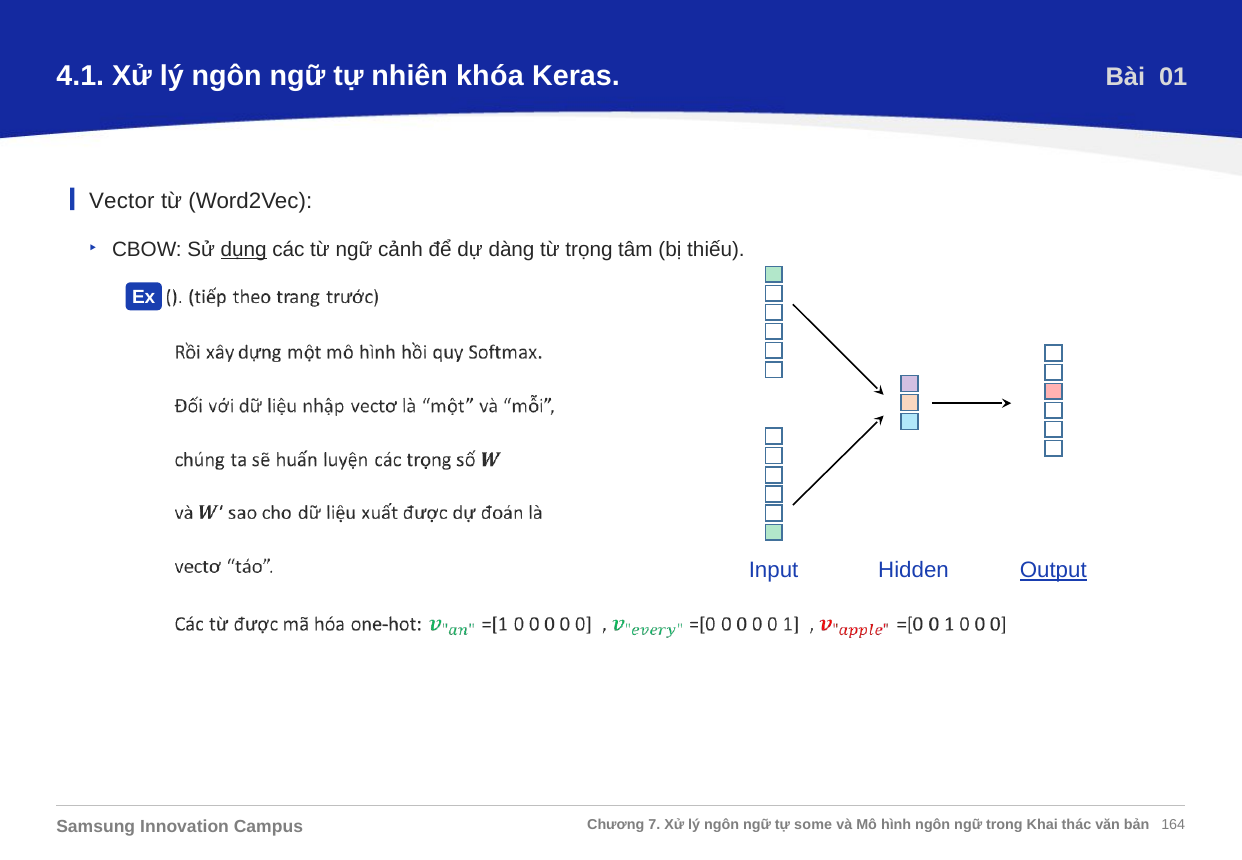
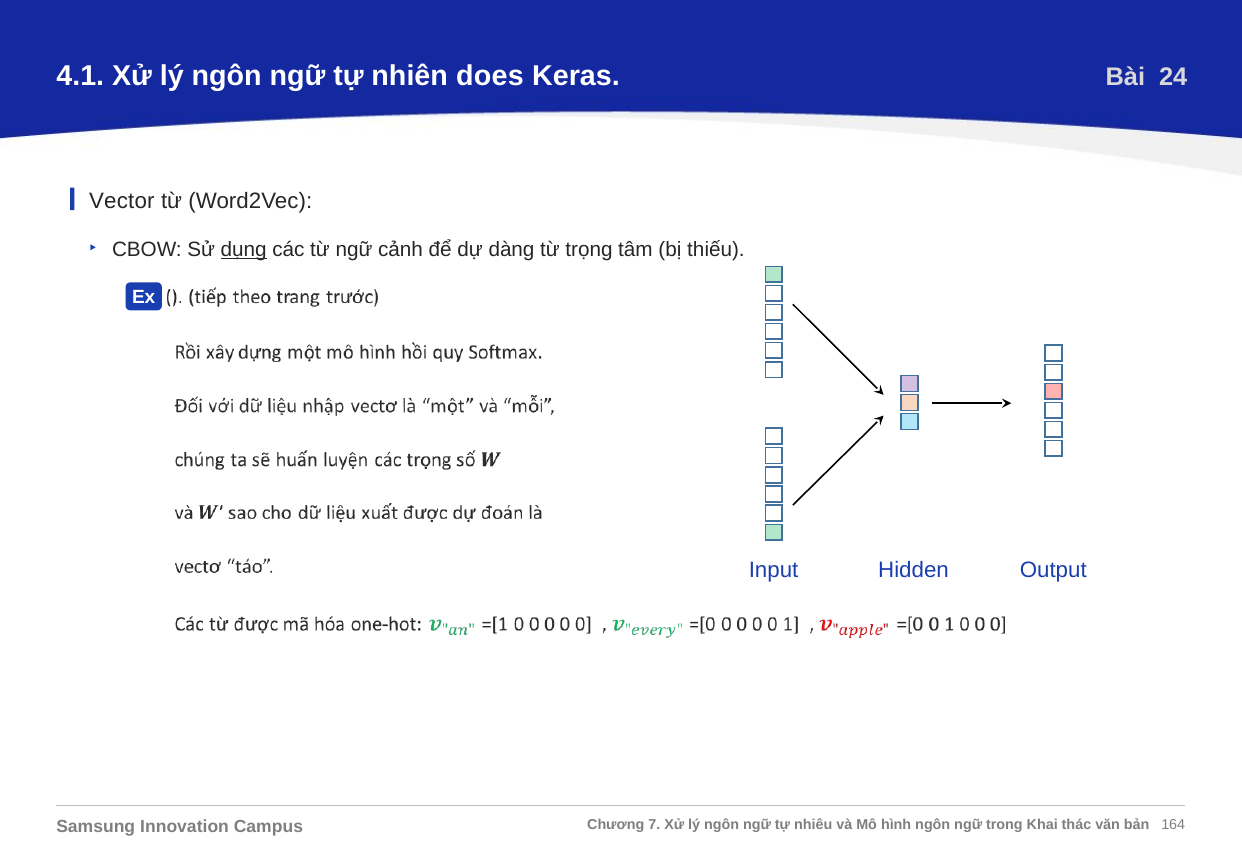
khóa: khóa -> does
01: 01 -> 24
Output underline: present -> none
some: some -> nhiêu
